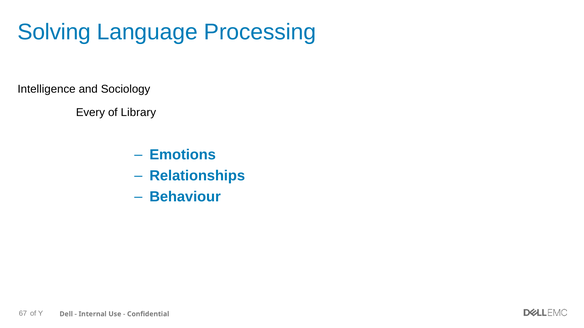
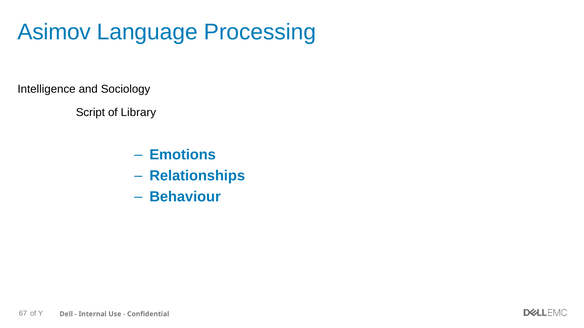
Solving: Solving -> Asimov
Every: Every -> Script
